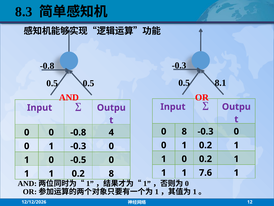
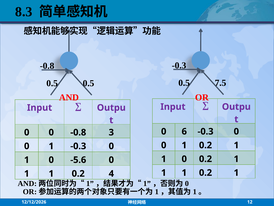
8.1: 8.1 -> 7.5
0 8: 8 -> 6
4: 4 -> 3
-0.5: -0.5 -> -5.6
7.6 at (206, 172): 7.6 -> 0.2
0.2 8: 8 -> 4
